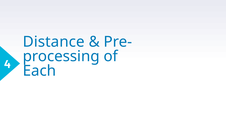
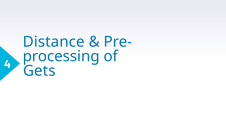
Each: Each -> Gets
